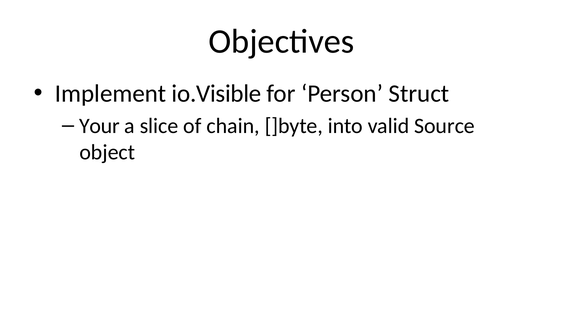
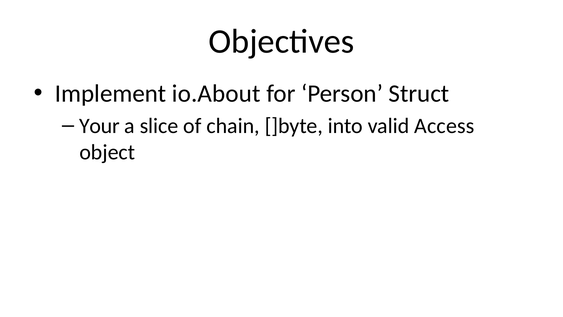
io.Visible: io.Visible -> io.About
Source: Source -> Access
